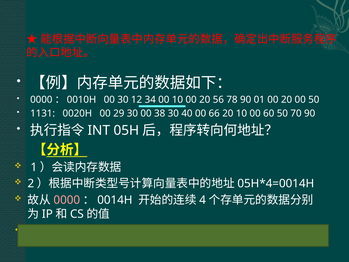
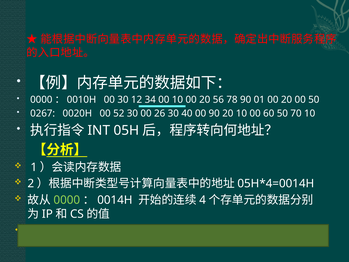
1131: 1131 -> 0267
29: 29 -> 52
38: 38 -> 26
00 66: 66 -> 90
70 90: 90 -> 10
0000 at (67, 200) colour: pink -> light green
